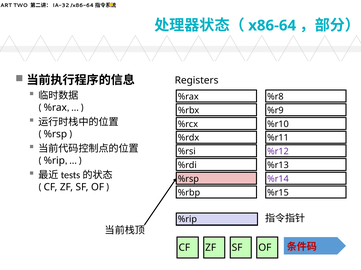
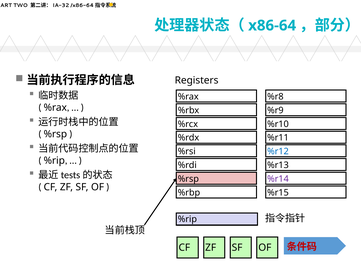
%r12 colour: purple -> blue
